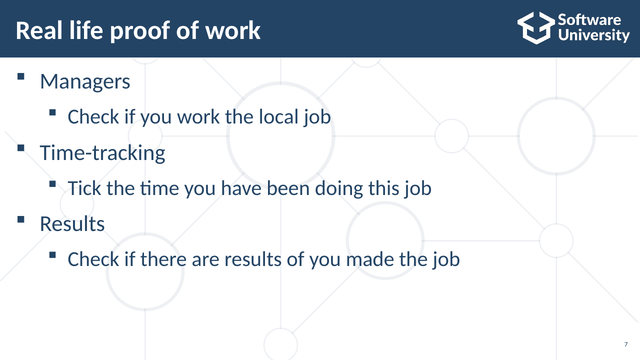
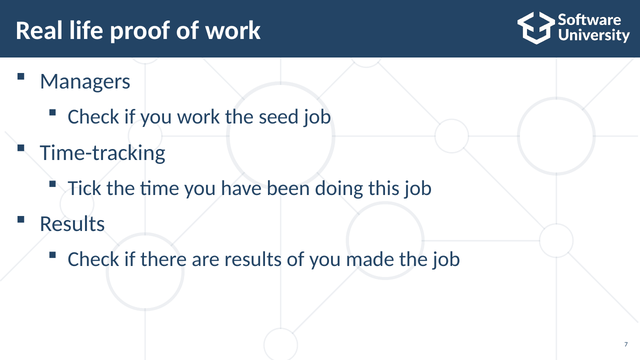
local: local -> seed
